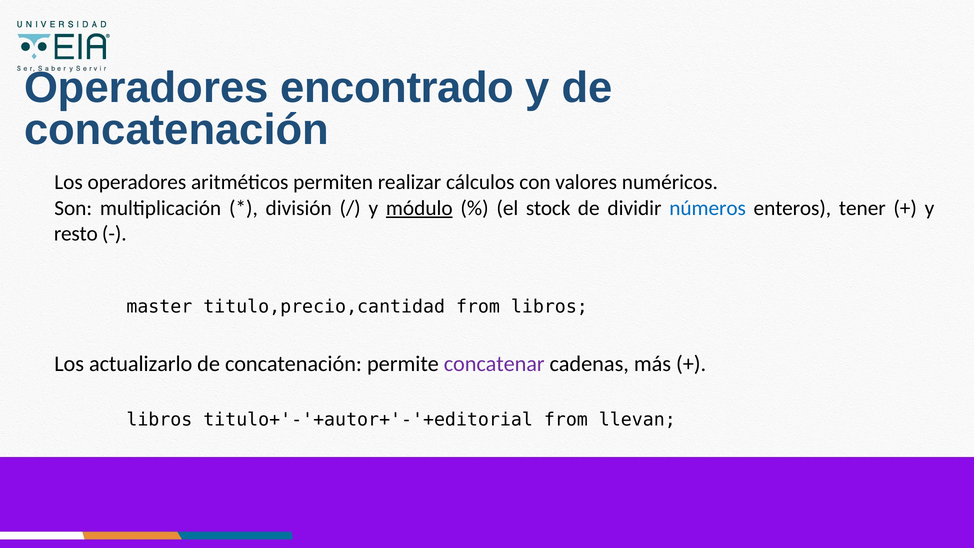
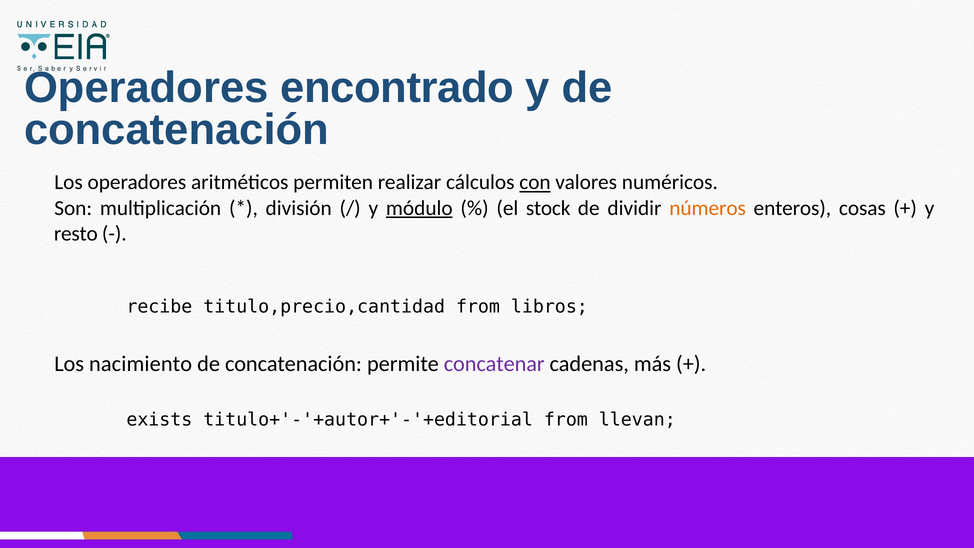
con underline: none -> present
números colour: blue -> orange
tener: tener -> cosas
master: master -> recibe
actualizarlo: actualizarlo -> nacimiento
libros at (159, 420): libros -> exists
